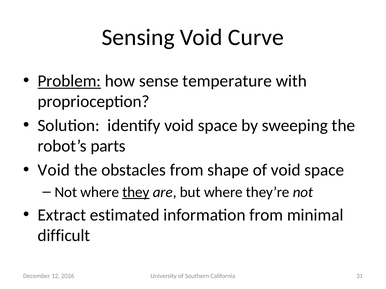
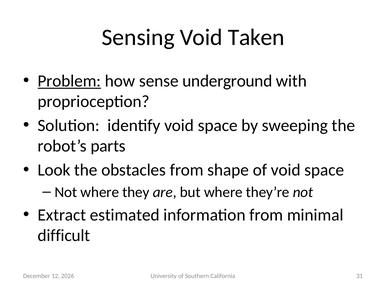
Curve: Curve -> Taken
temperature: temperature -> underground
Void at (54, 170): Void -> Look
they underline: present -> none
